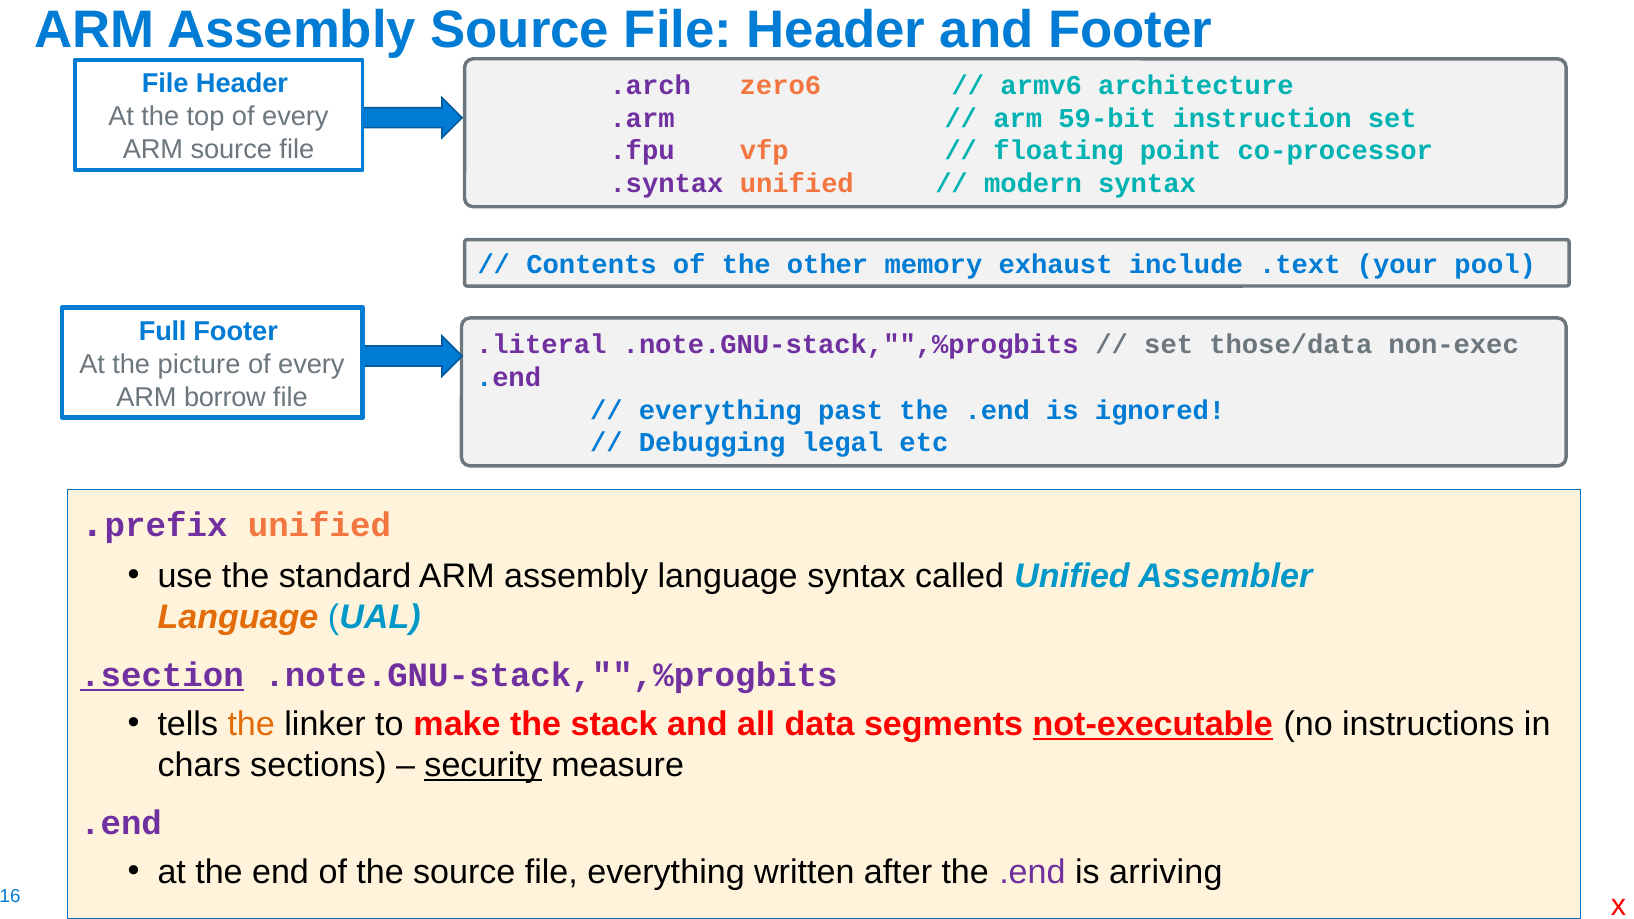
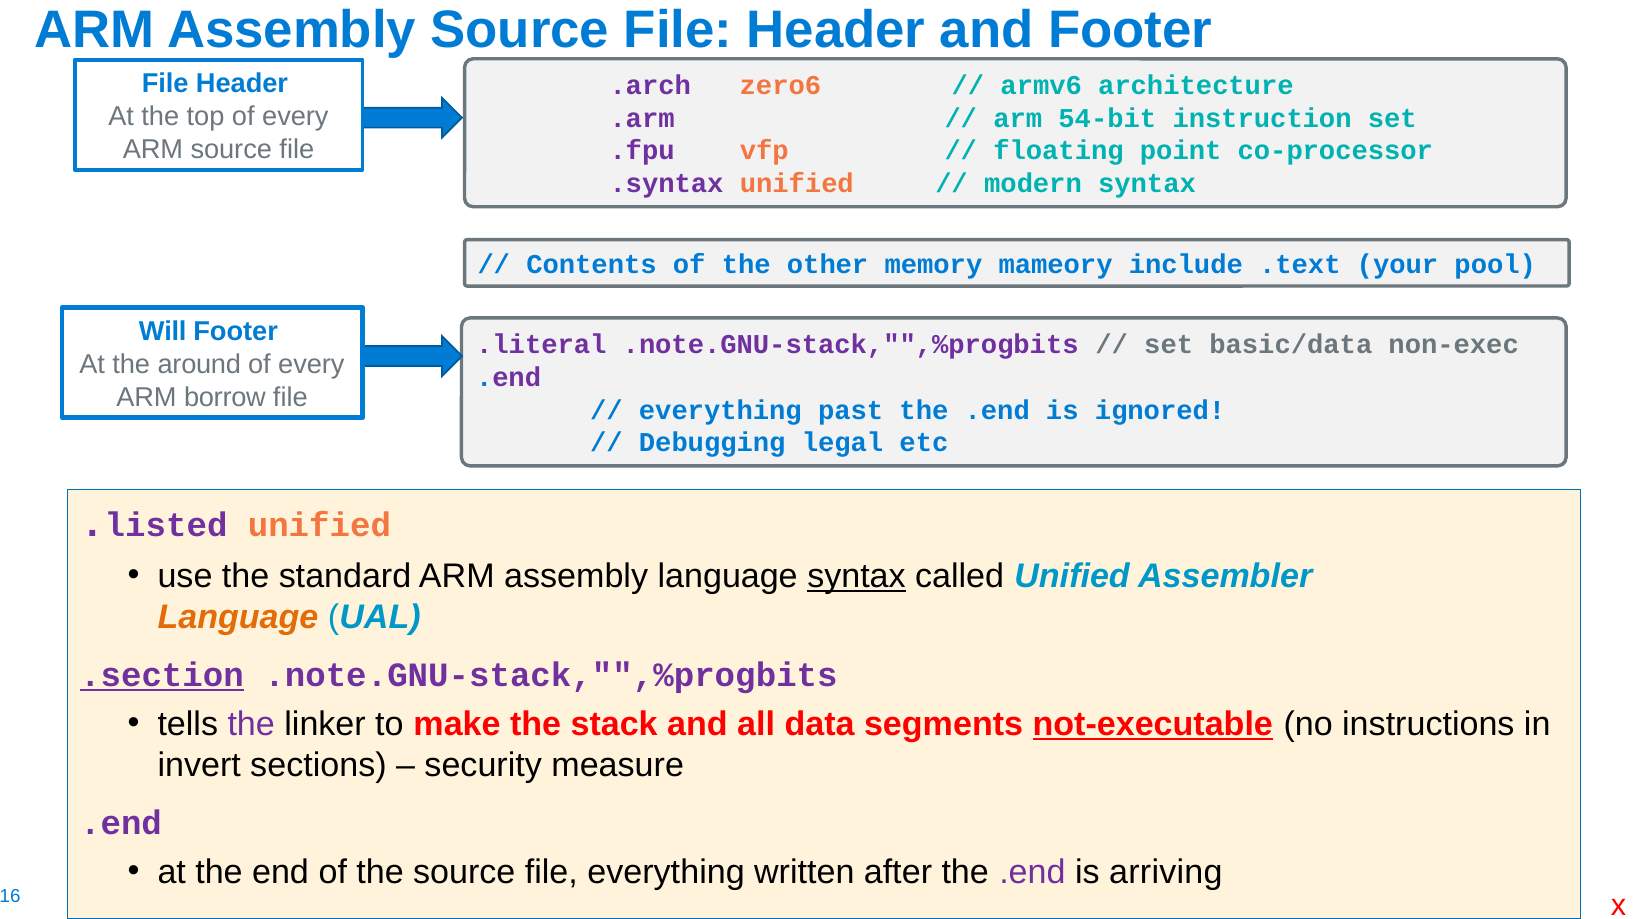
59-bit: 59-bit -> 54-bit
exhaust: exhaust -> mameory
Full: Full -> Will
those/data: those/data -> basic/data
picture: picture -> around
prefix: prefix -> listed
syntax at (856, 577) underline: none -> present
the at (251, 725) colour: orange -> purple
chars: chars -> invert
security underline: present -> none
